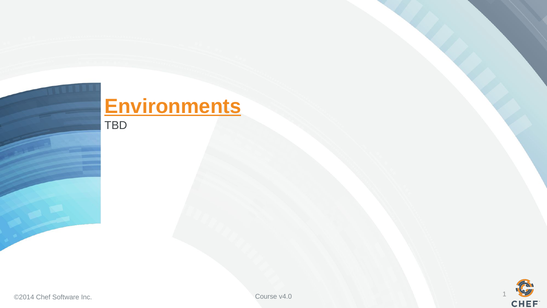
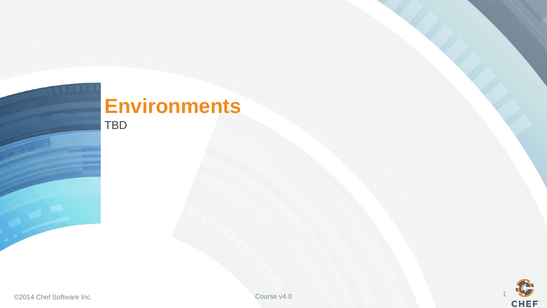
Environments underline: present -> none
